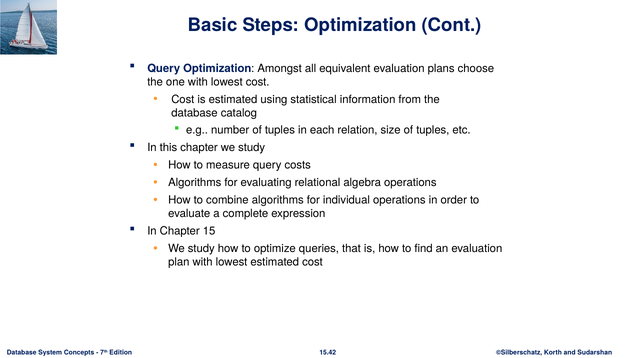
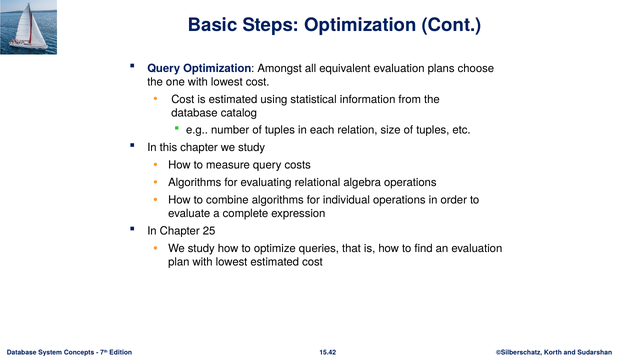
15: 15 -> 25
